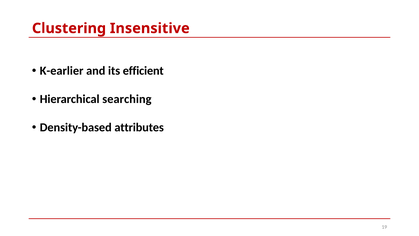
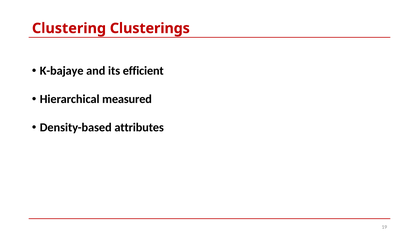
Insensitive: Insensitive -> Clusterings
K-earlier: K-earlier -> K-bajaye
searching: searching -> measured
